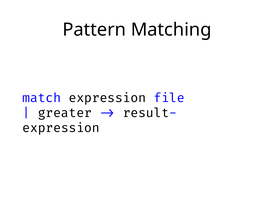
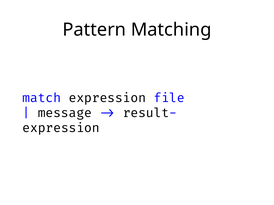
greater: greater -> message
